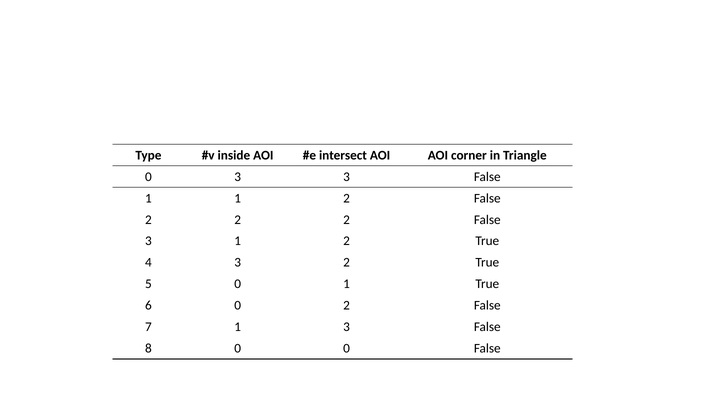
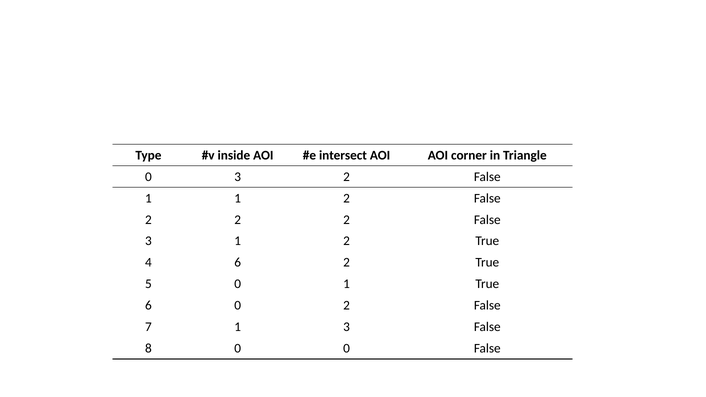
3 3: 3 -> 2
4 3: 3 -> 6
